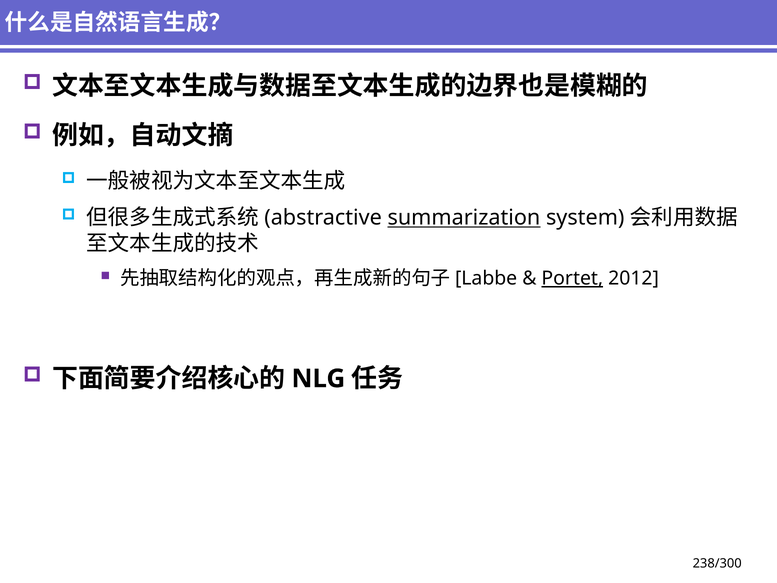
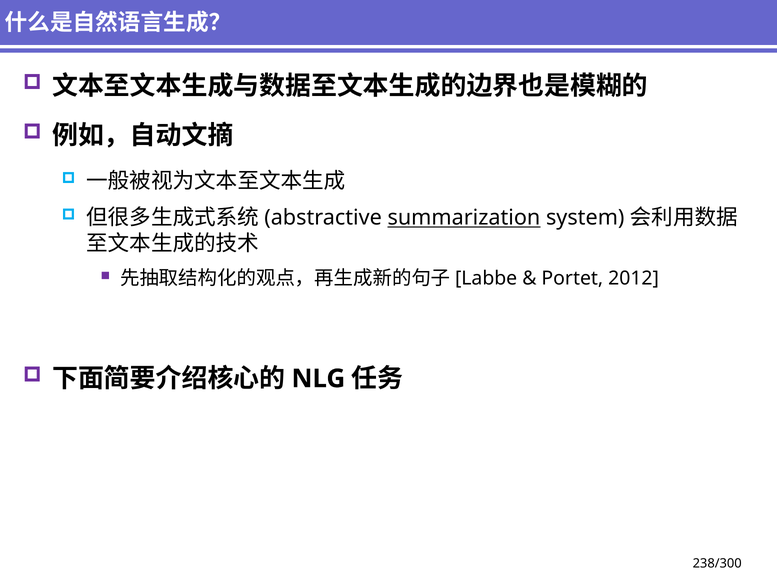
Portet underline: present -> none
